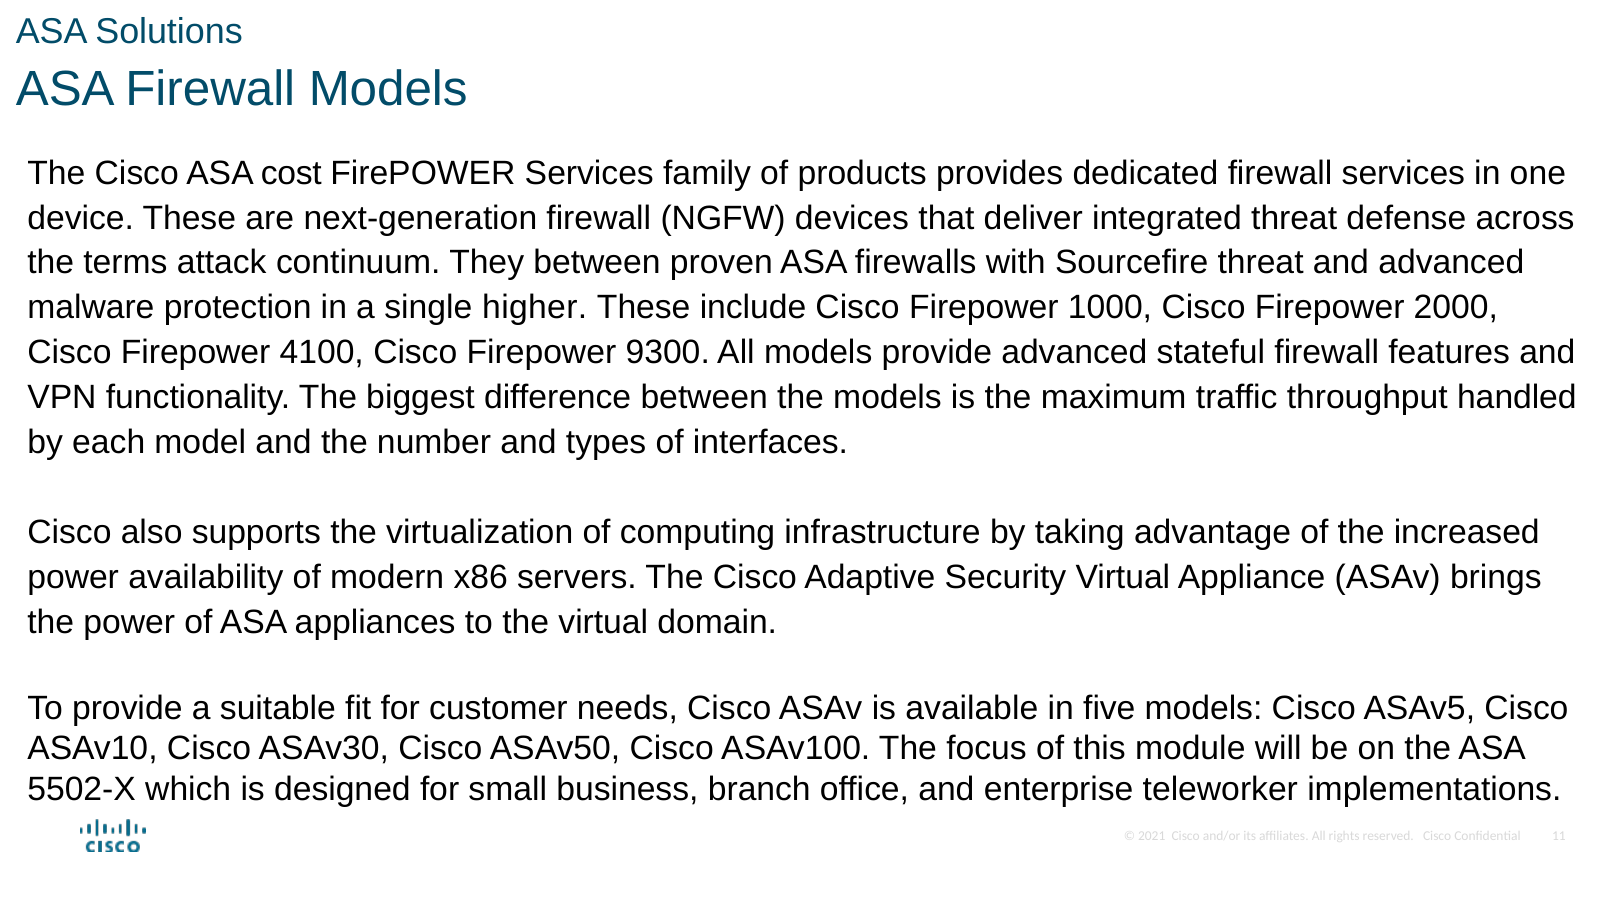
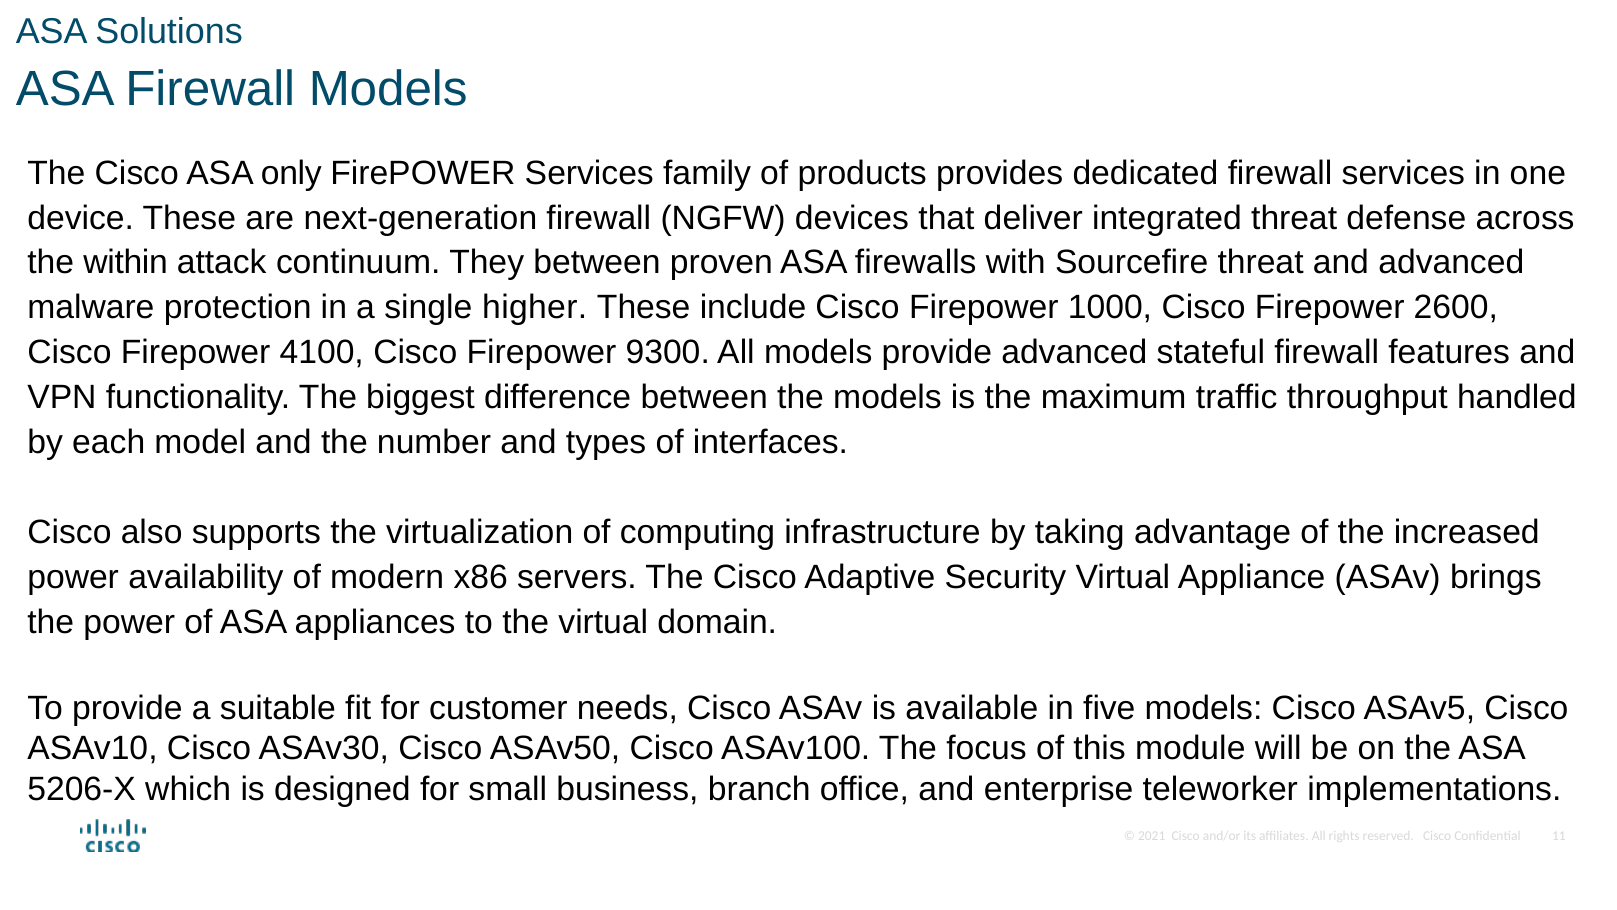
cost: cost -> only
terms: terms -> within
2000: 2000 -> 2600
5502-X: 5502-X -> 5206-X
